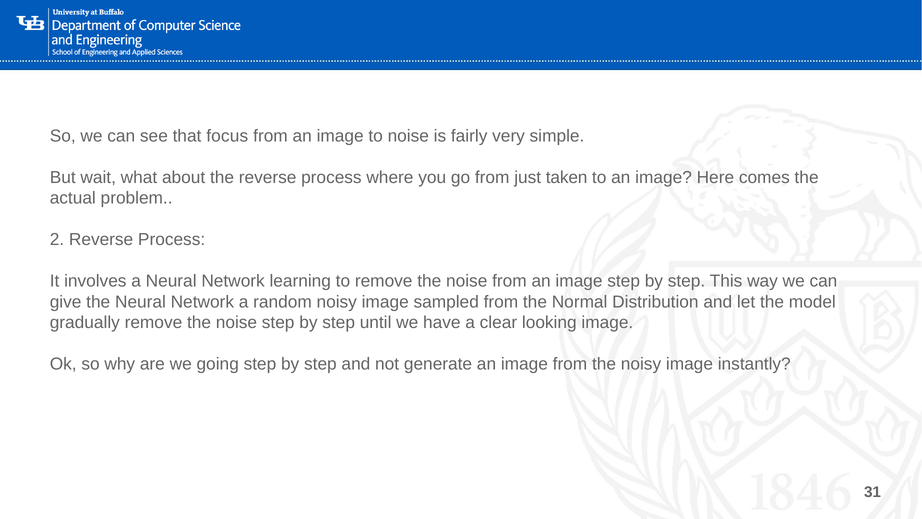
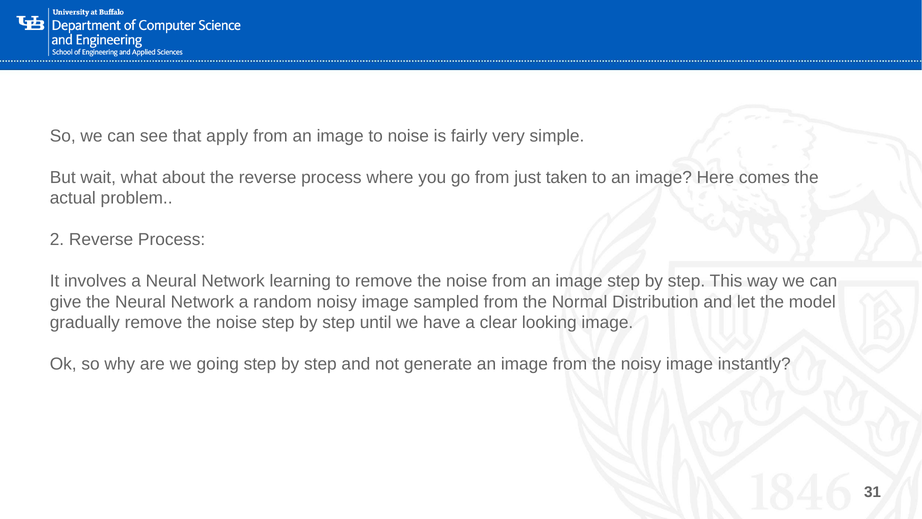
focus: focus -> apply
